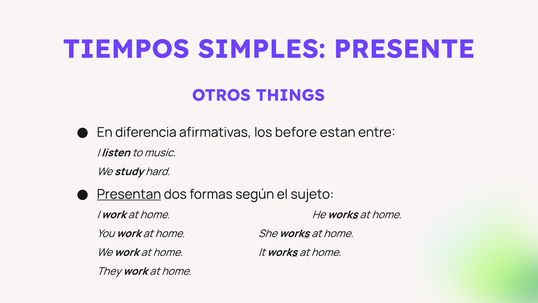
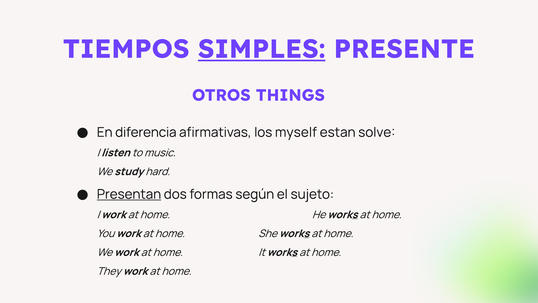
SIMPLES underline: none -> present
before: before -> myself
entre: entre -> solve
